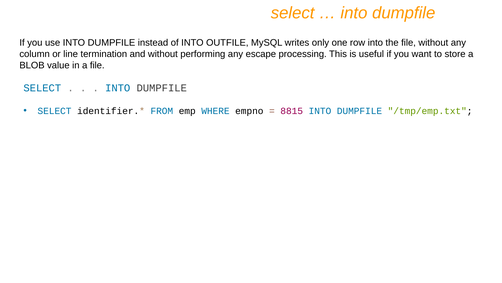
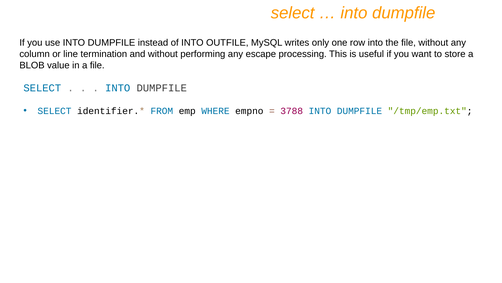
8815: 8815 -> 3788
